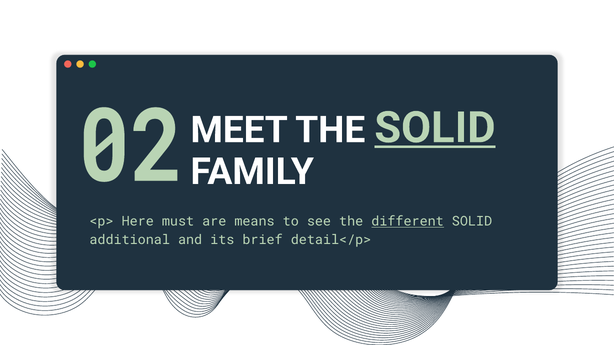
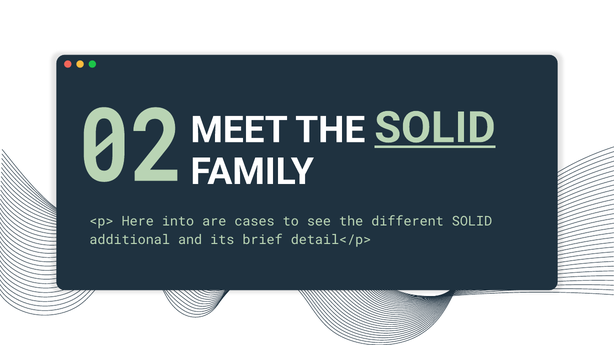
must: must -> into
means: means -> cases
different underline: present -> none
